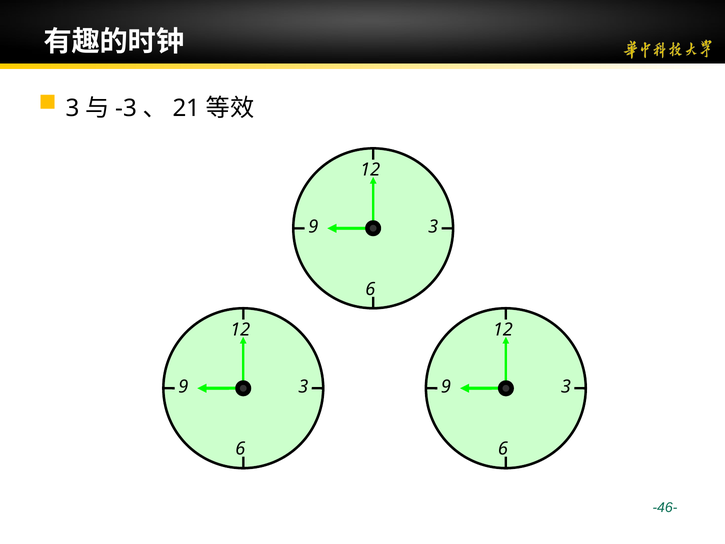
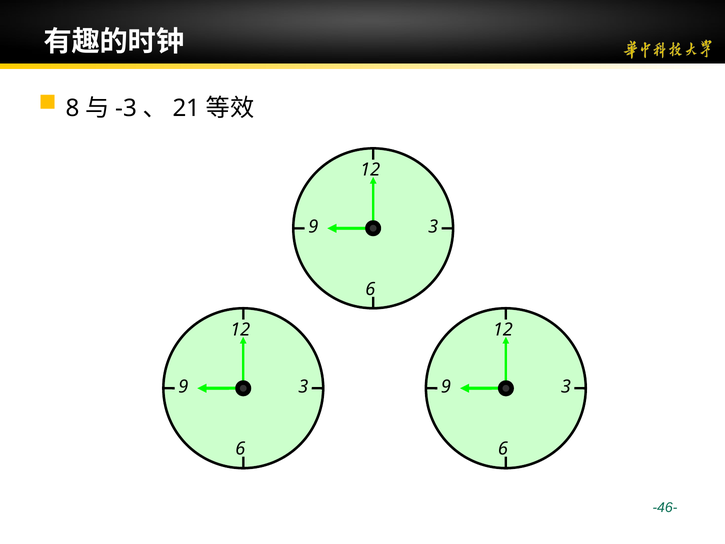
3 at (73, 108): 3 -> 8
